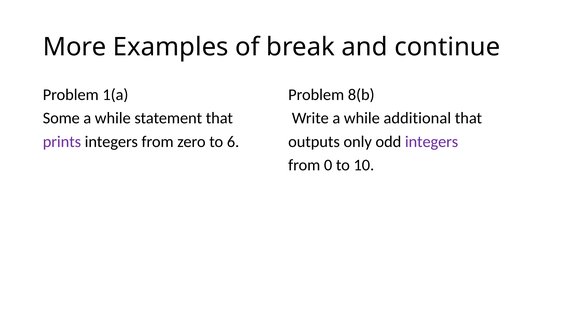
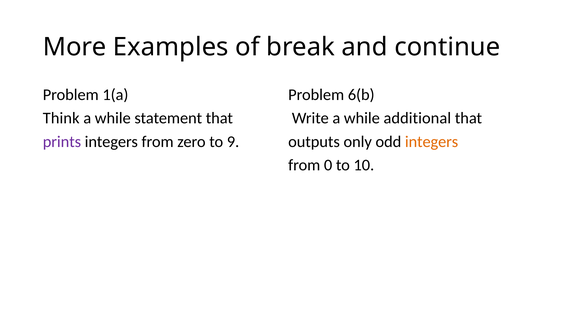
8(b: 8(b -> 6(b
Some: Some -> Think
6: 6 -> 9
integers at (432, 142) colour: purple -> orange
